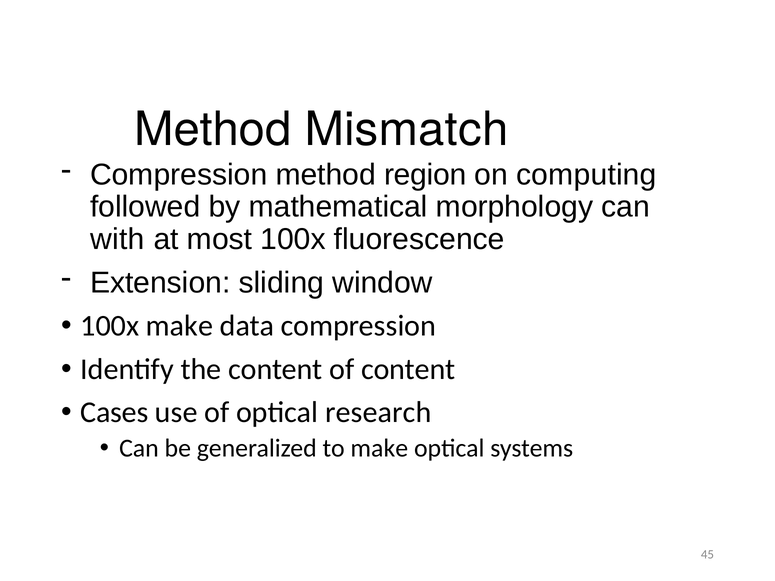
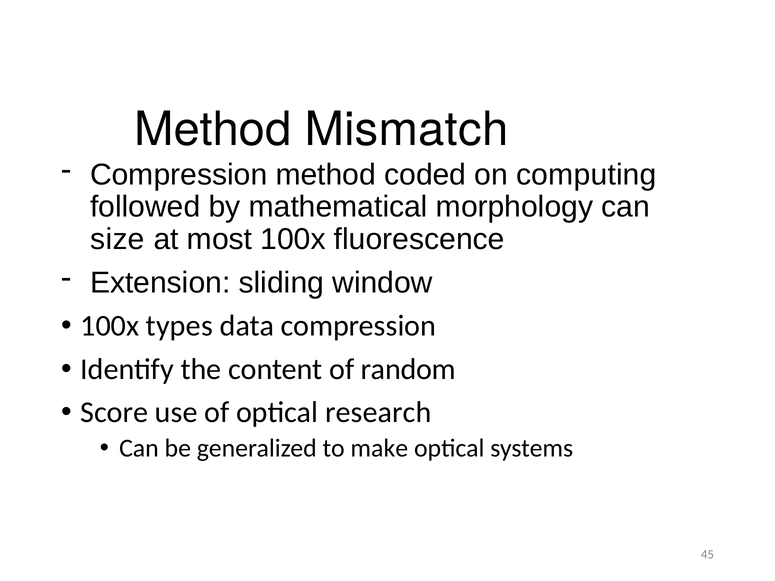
region: region -> coded
with: with -> size
100x make: make -> types
of content: content -> random
Cases: Cases -> Score
